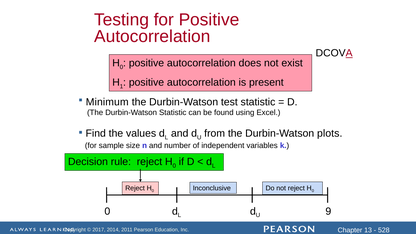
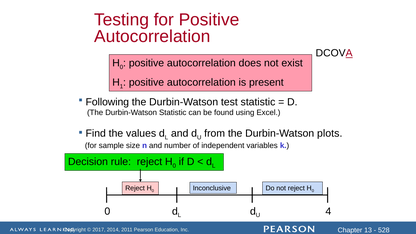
Minimum: Minimum -> Following
9: 9 -> 4
